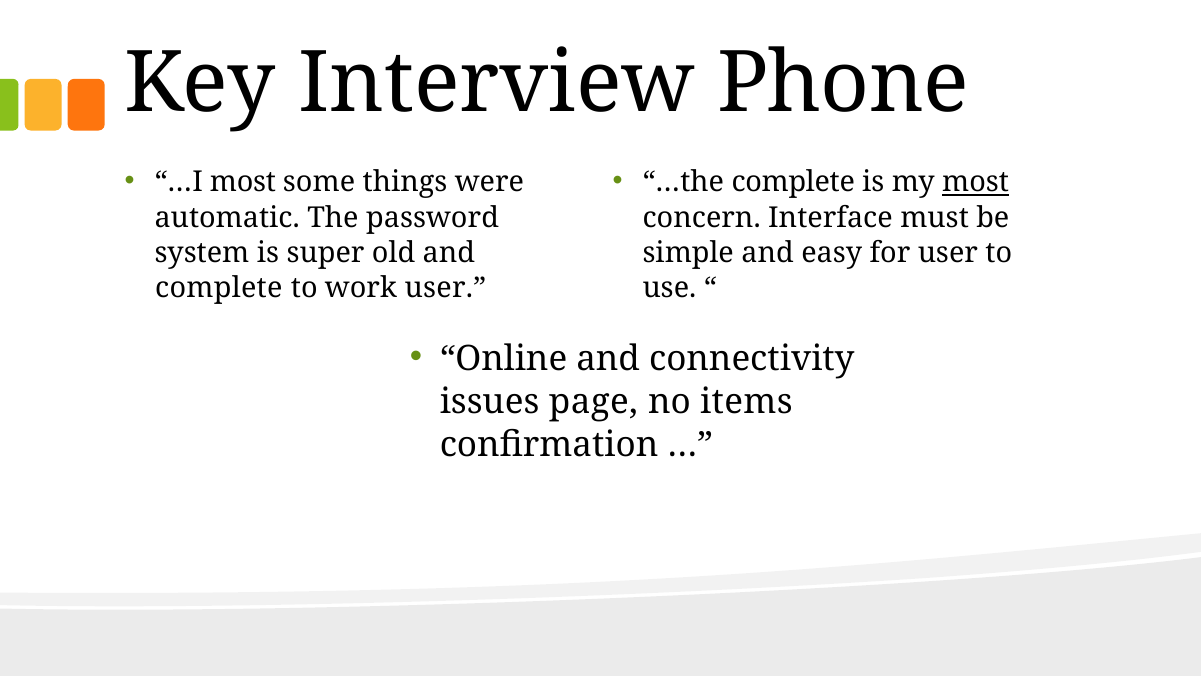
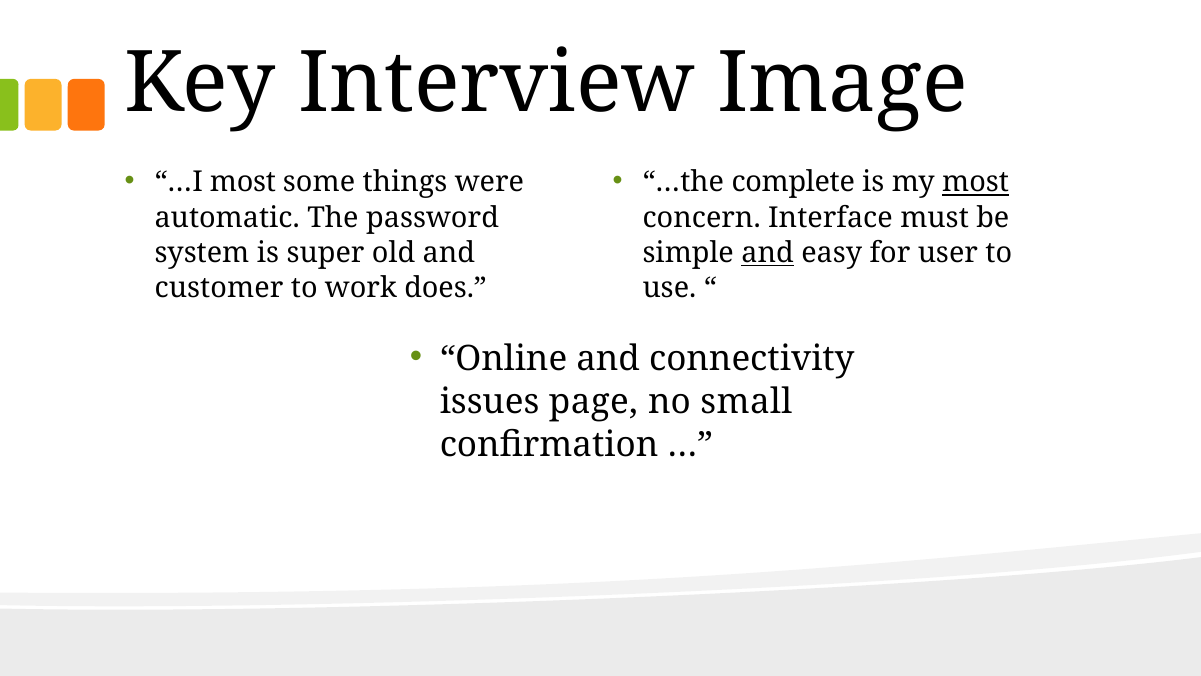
Phone: Phone -> Image
and at (768, 253) underline: none -> present
complete at (219, 288): complete -> customer
work user: user -> does
items: items -> small
